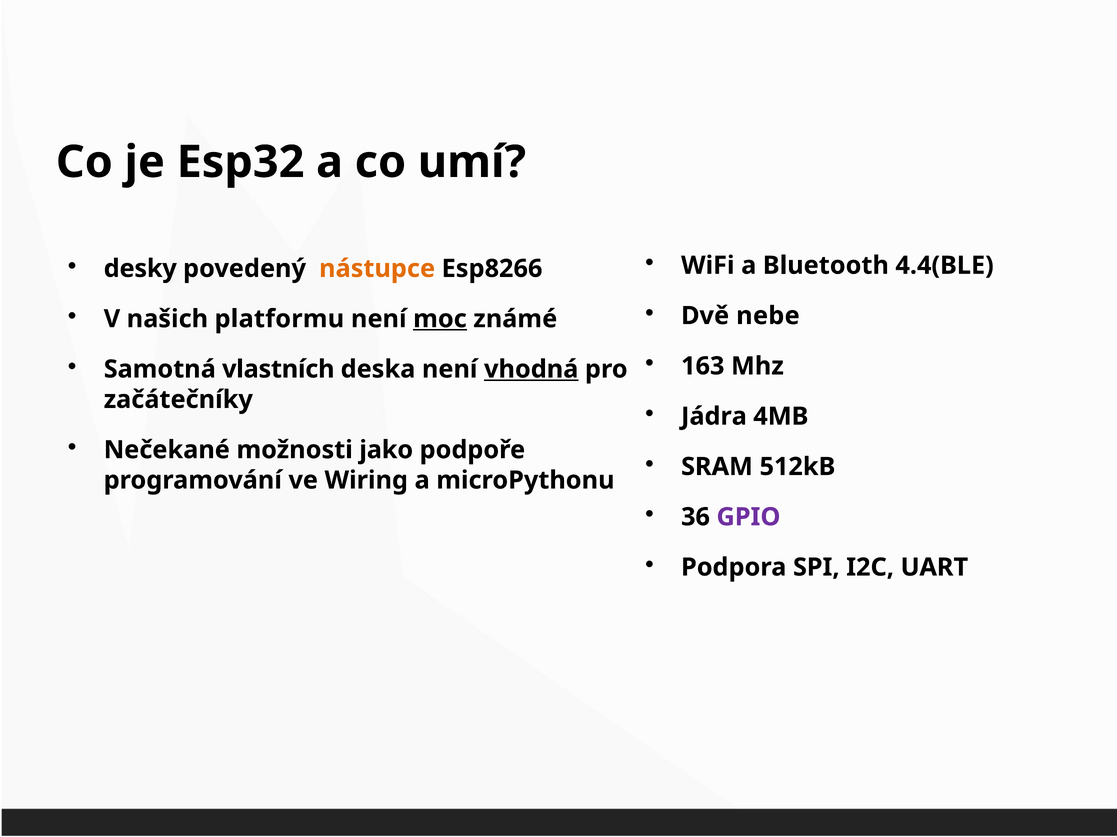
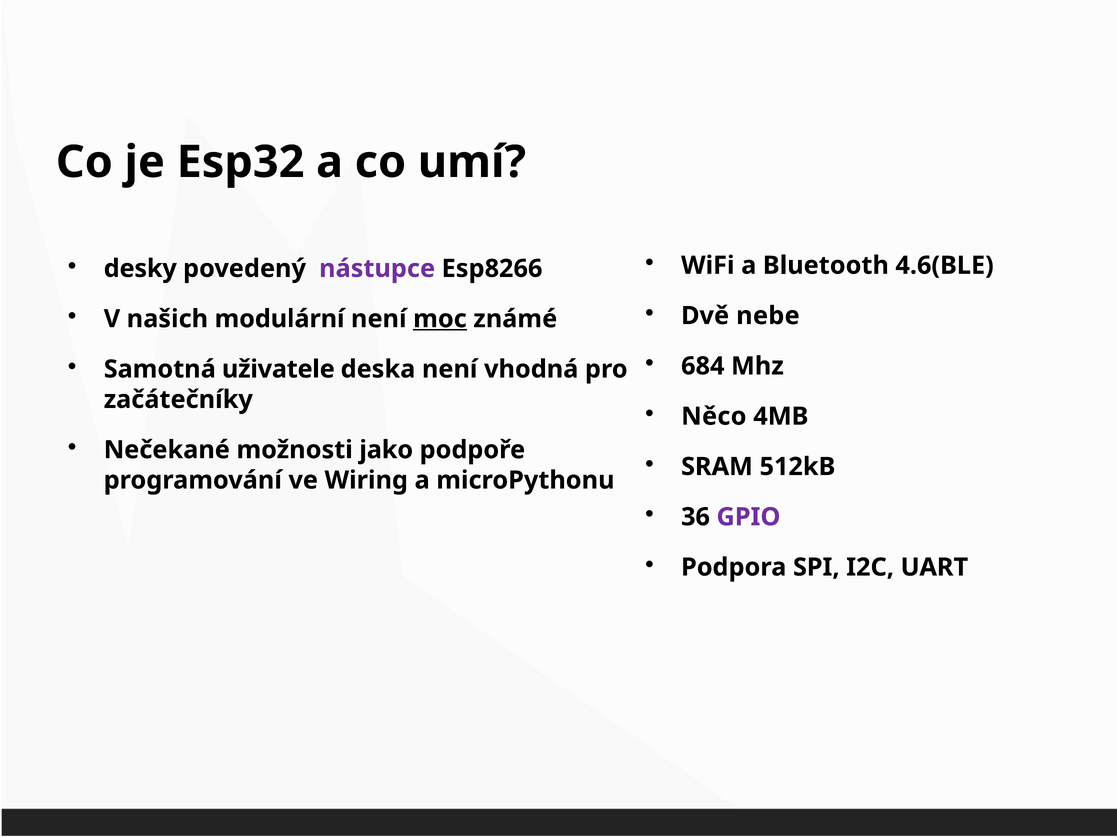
4.4(BLE: 4.4(BLE -> 4.6(BLE
nástupce colour: orange -> purple
platformu: platformu -> modulární
163: 163 -> 684
vlastních: vlastních -> uživatele
vhodná underline: present -> none
Jádra: Jádra -> Něco
